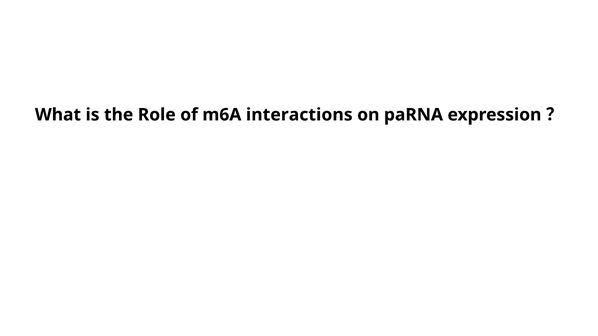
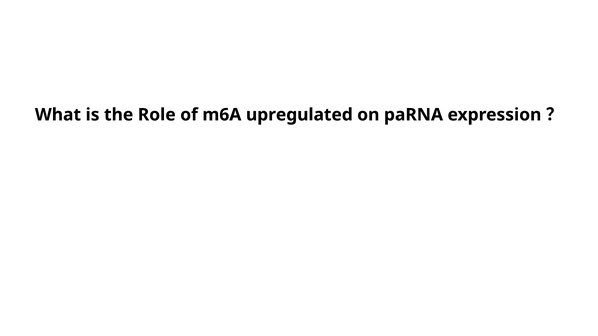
interactions: interactions -> upregulated
